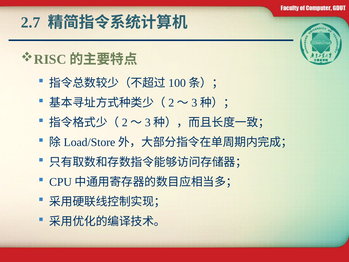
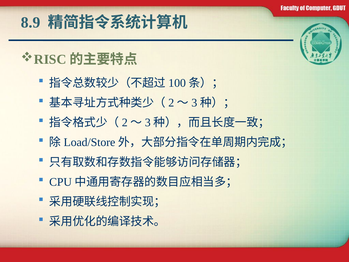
2.7: 2.7 -> 8.9
